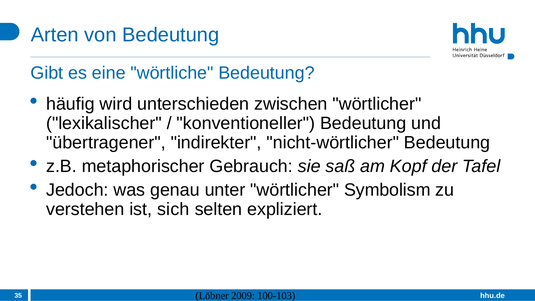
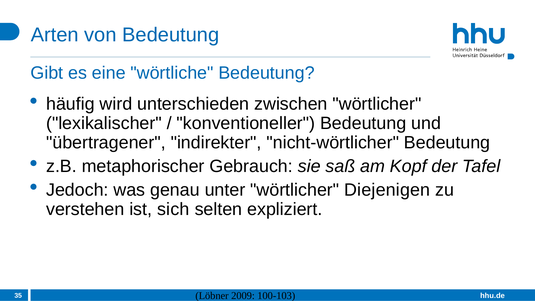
Symbolism: Symbolism -> Diejenigen
